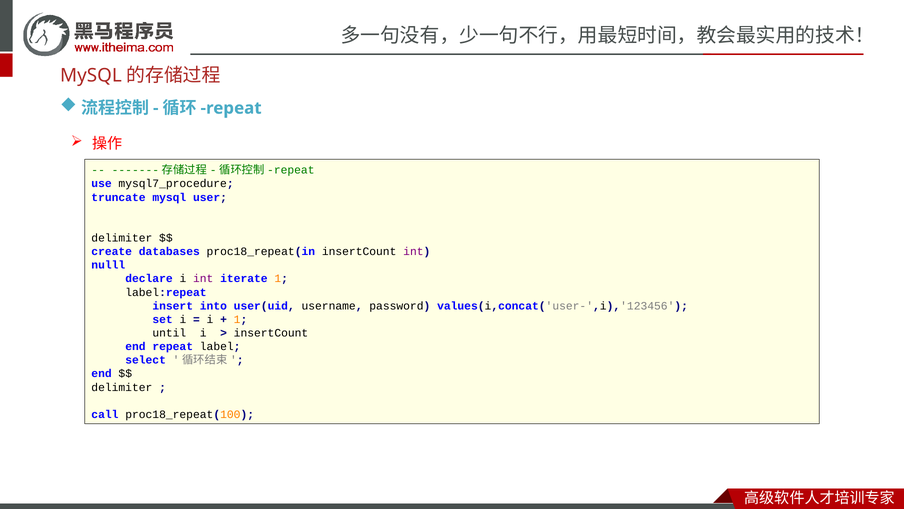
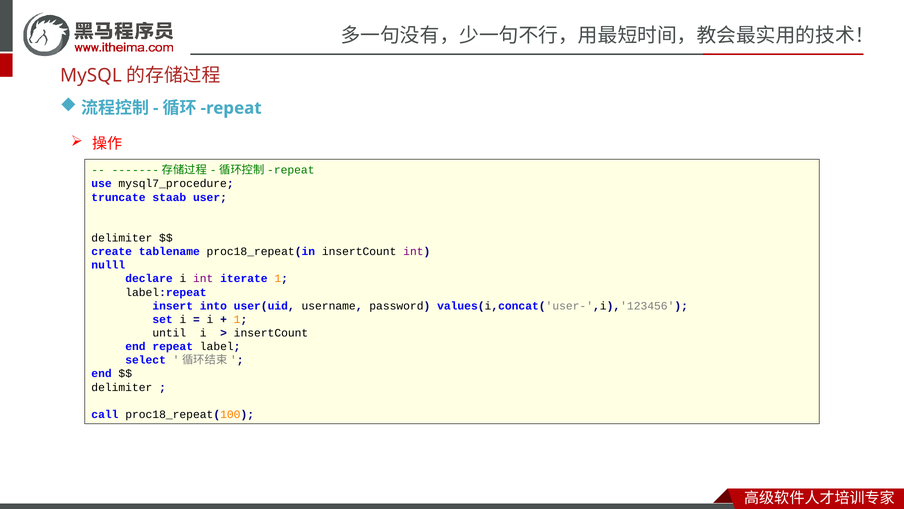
truncate mysql: mysql -> staab
databases: databases -> tablename
